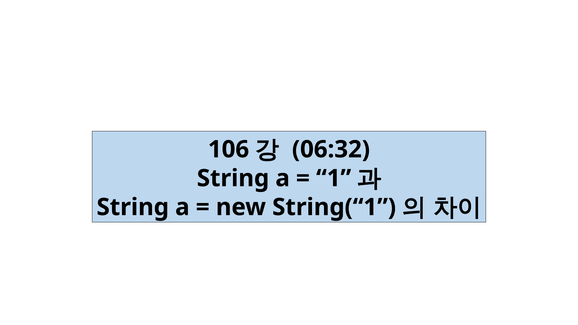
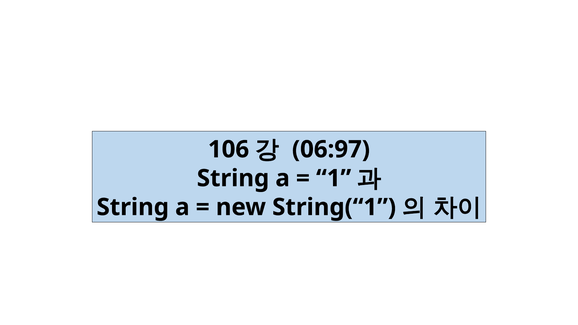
06:32: 06:32 -> 06:97
